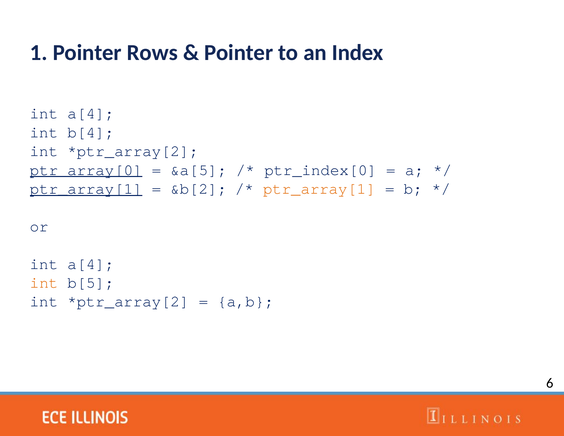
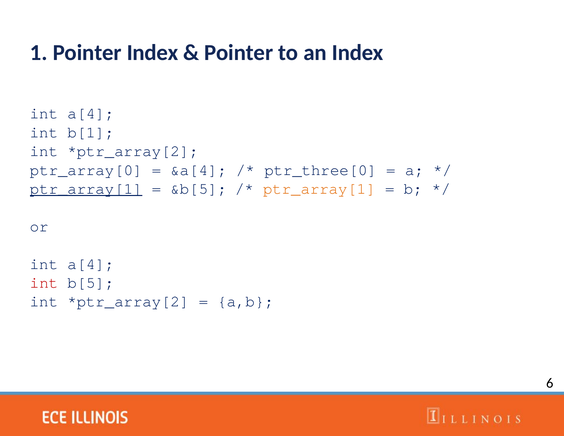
Pointer Rows: Rows -> Index
b[4: b[4 -> b[1
ptr_array[0 underline: present -> none
&a[5: &a[5 -> &a[4
ptr_index[0: ptr_index[0 -> ptr_three[0
&b[2: &b[2 -> &b[5
int at (44, 283) colour: orange -> red
